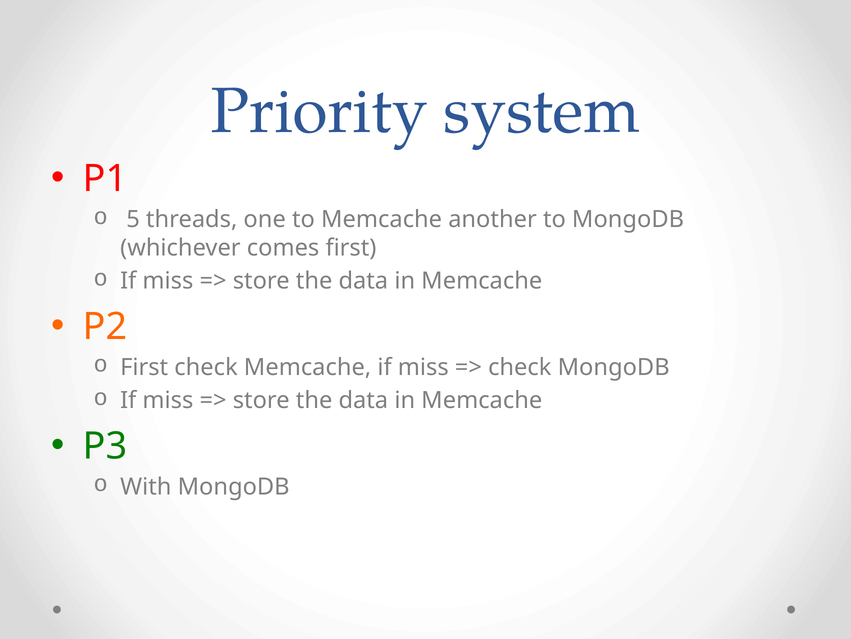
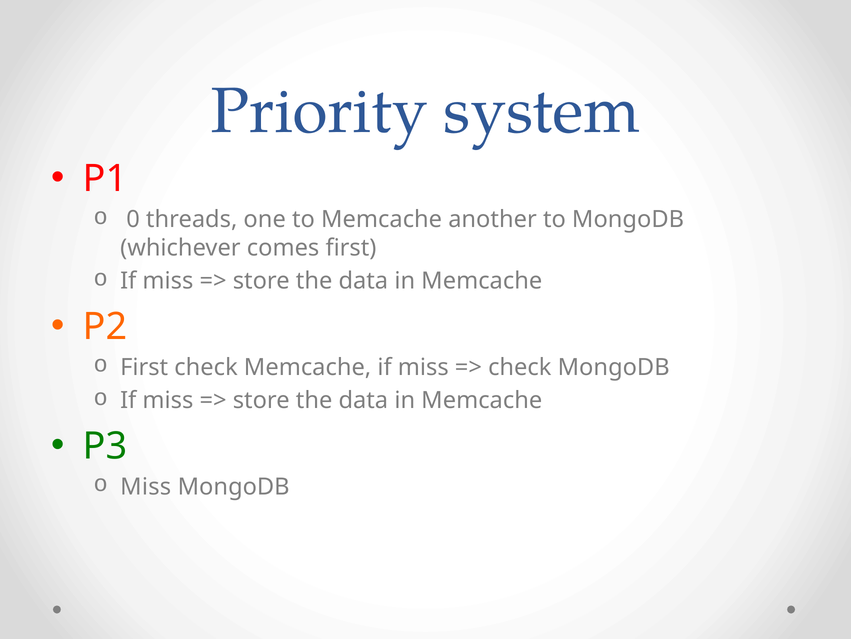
5: 5 -> 0
With at (146, 486): With -> Miss
